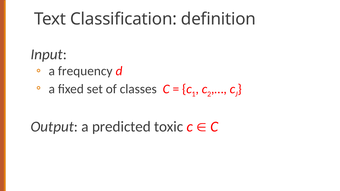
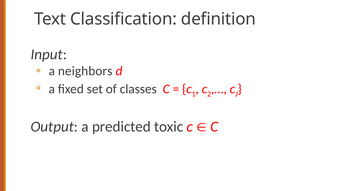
frequency: frequency -> neighbors
